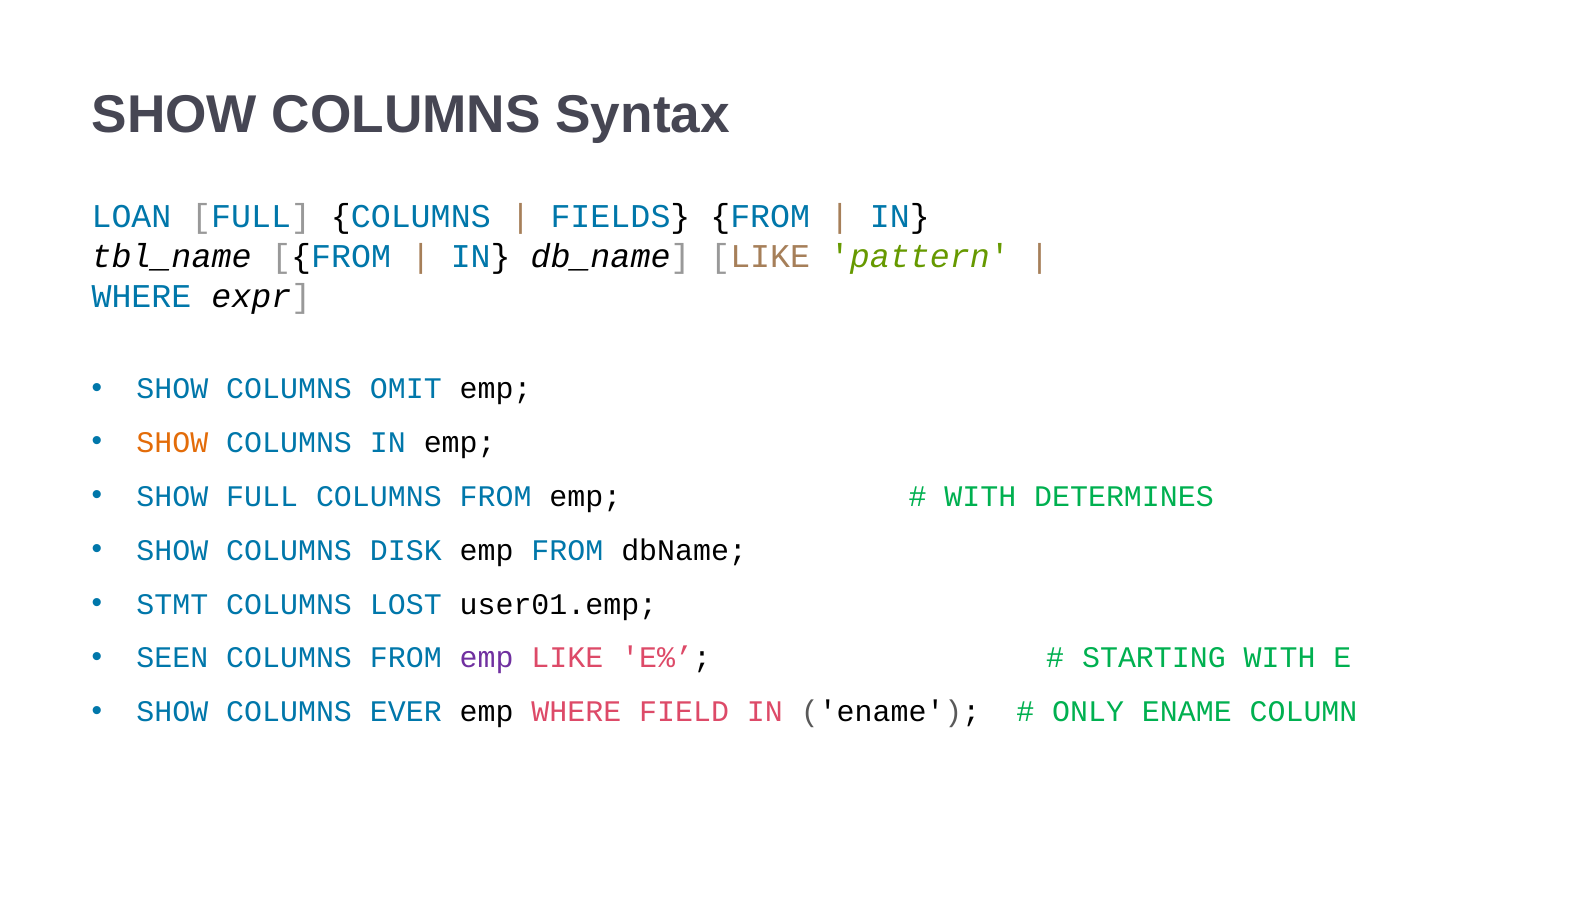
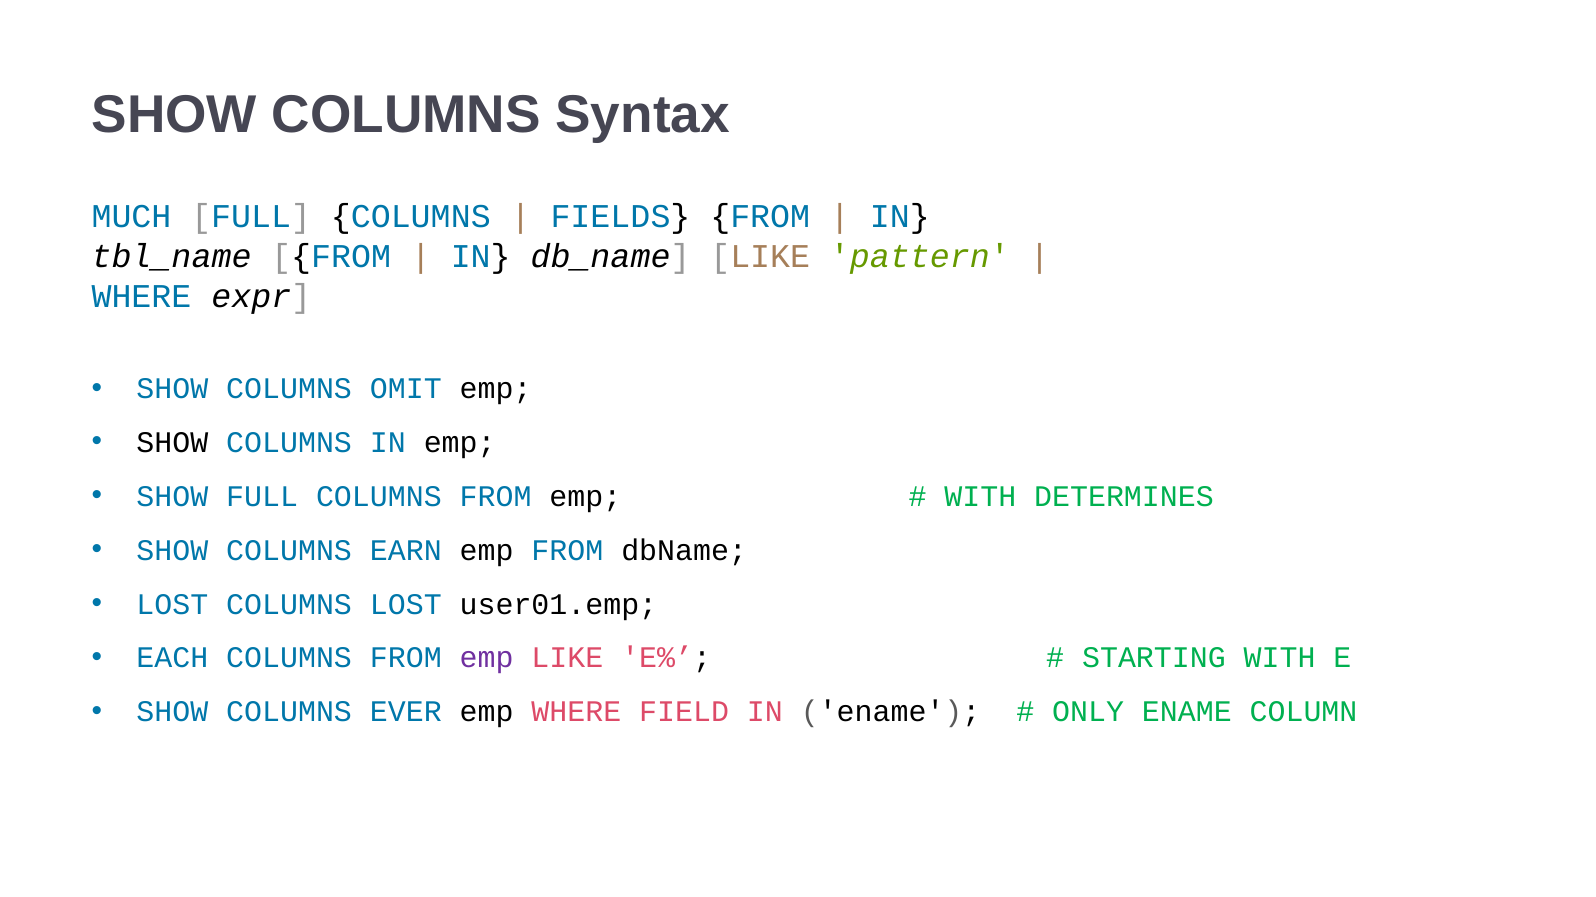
LOAN: LOAN -> MUCH
SHOW at (172, 443) colour: orange -> black
DISK: DISK -> EARN
STMT at (172, 605): STMT -> LOST
SEEN: SEEN -> EACH
